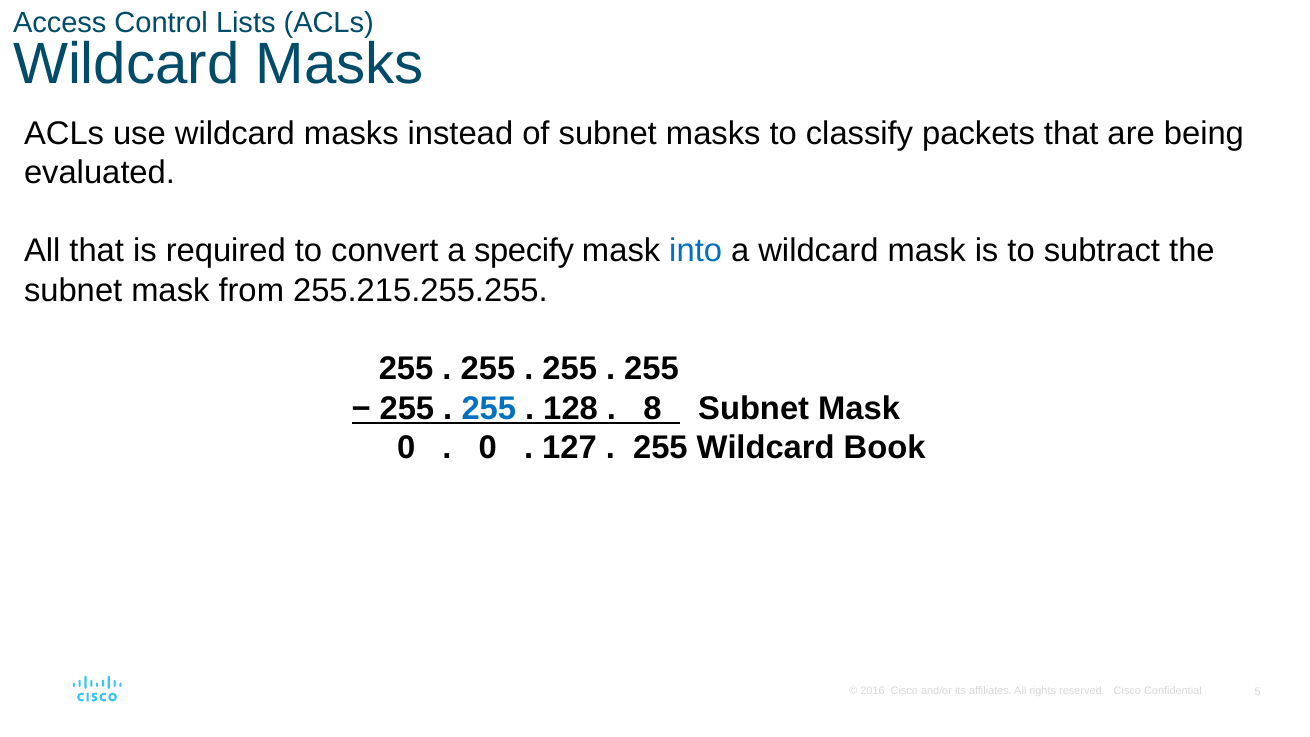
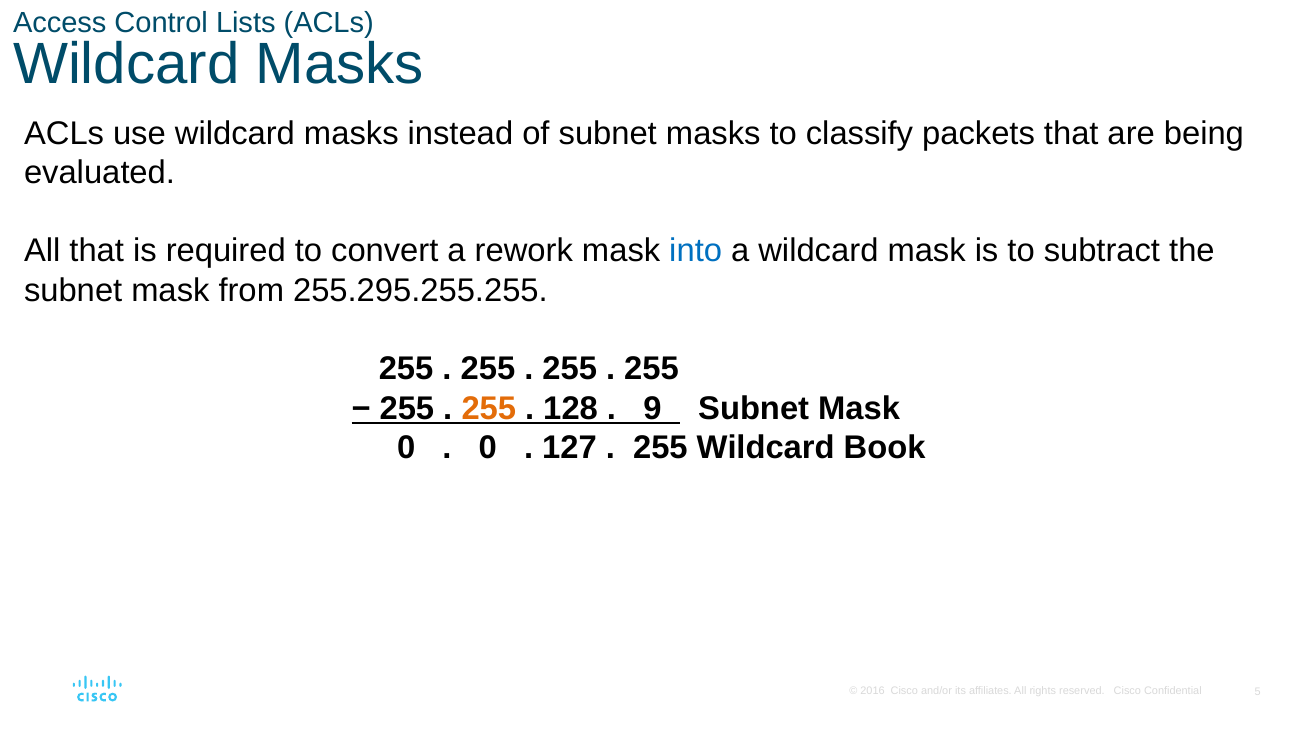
specify: specify -> rework
255.215.255.255: 255.215.255.255 -> 255.295.255.255
255 at (489, 408) colour: blue -> orange
8: 8 -> 9
